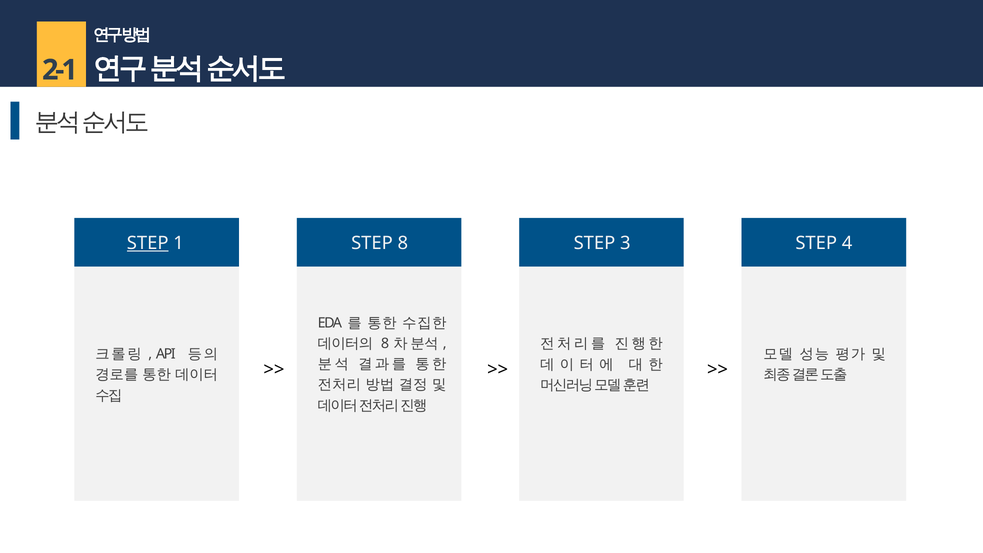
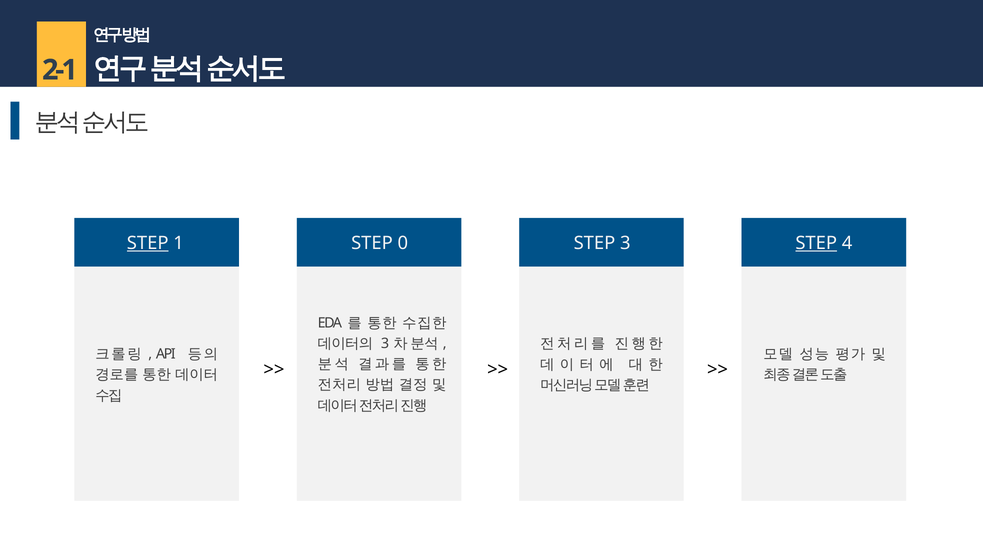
STEP 8: 8 -> 0
STEP at (816, 243) underline: none -> present
8 at (385, 343): 8 -> 3
